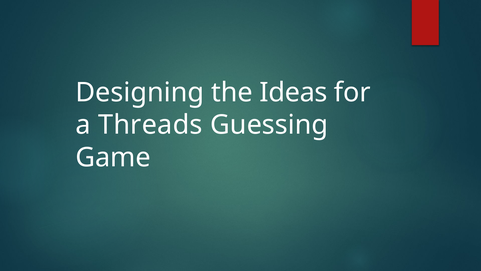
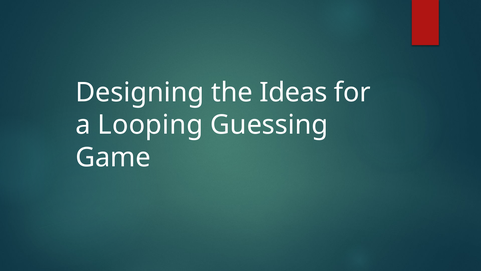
Threads: Threads -> Looping
